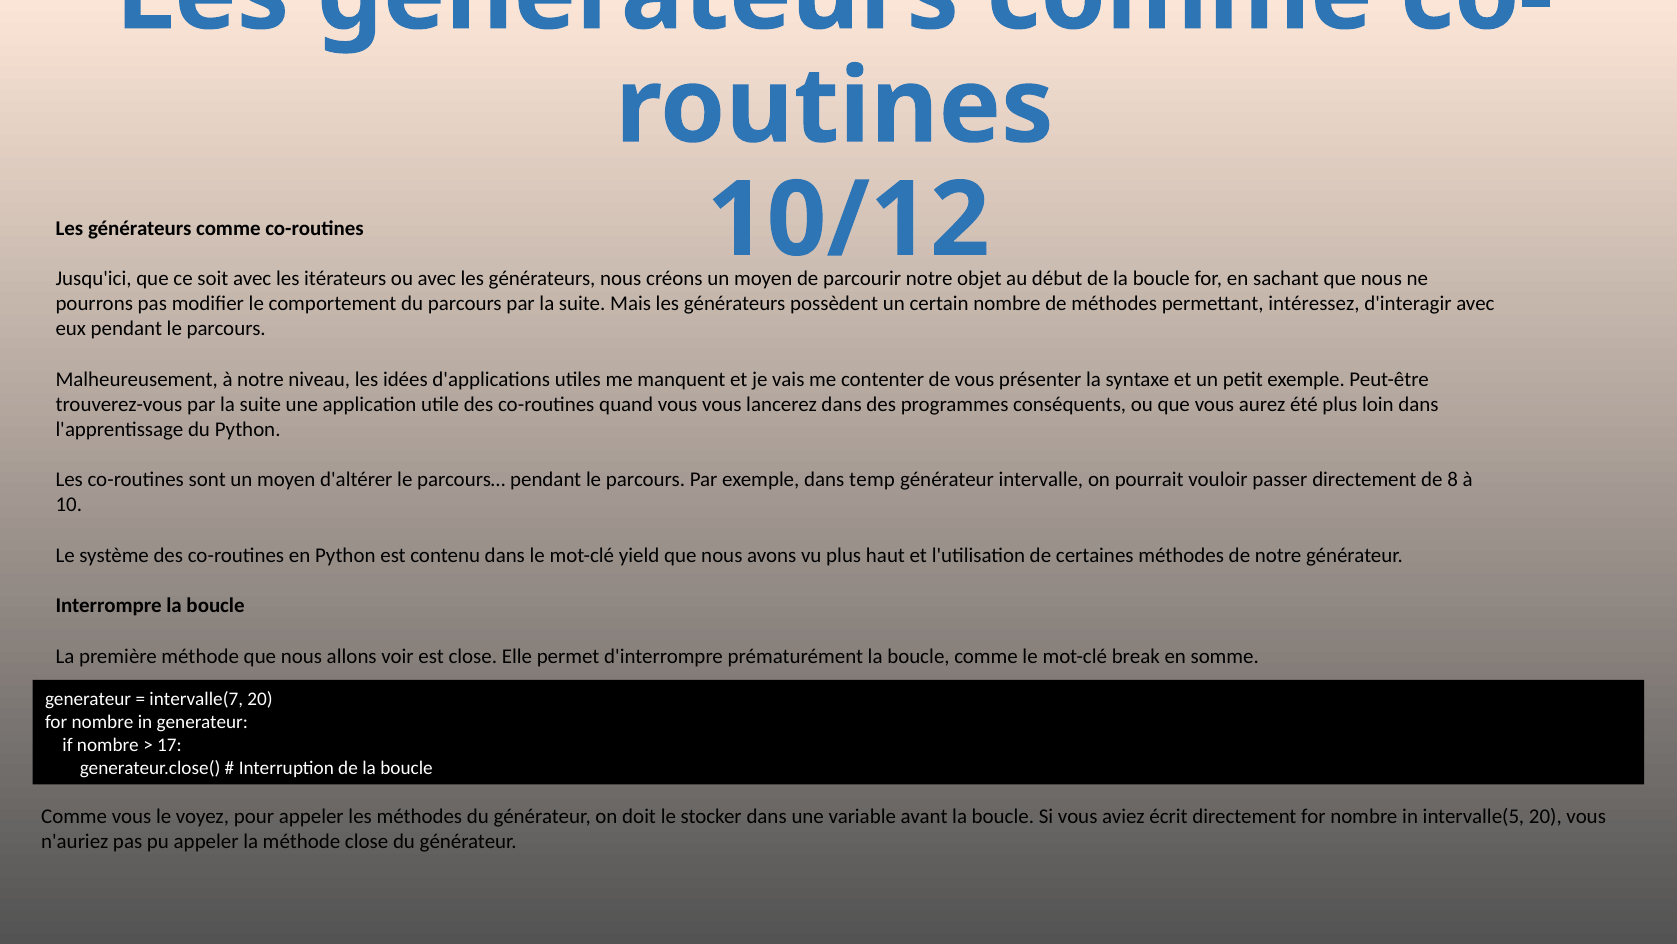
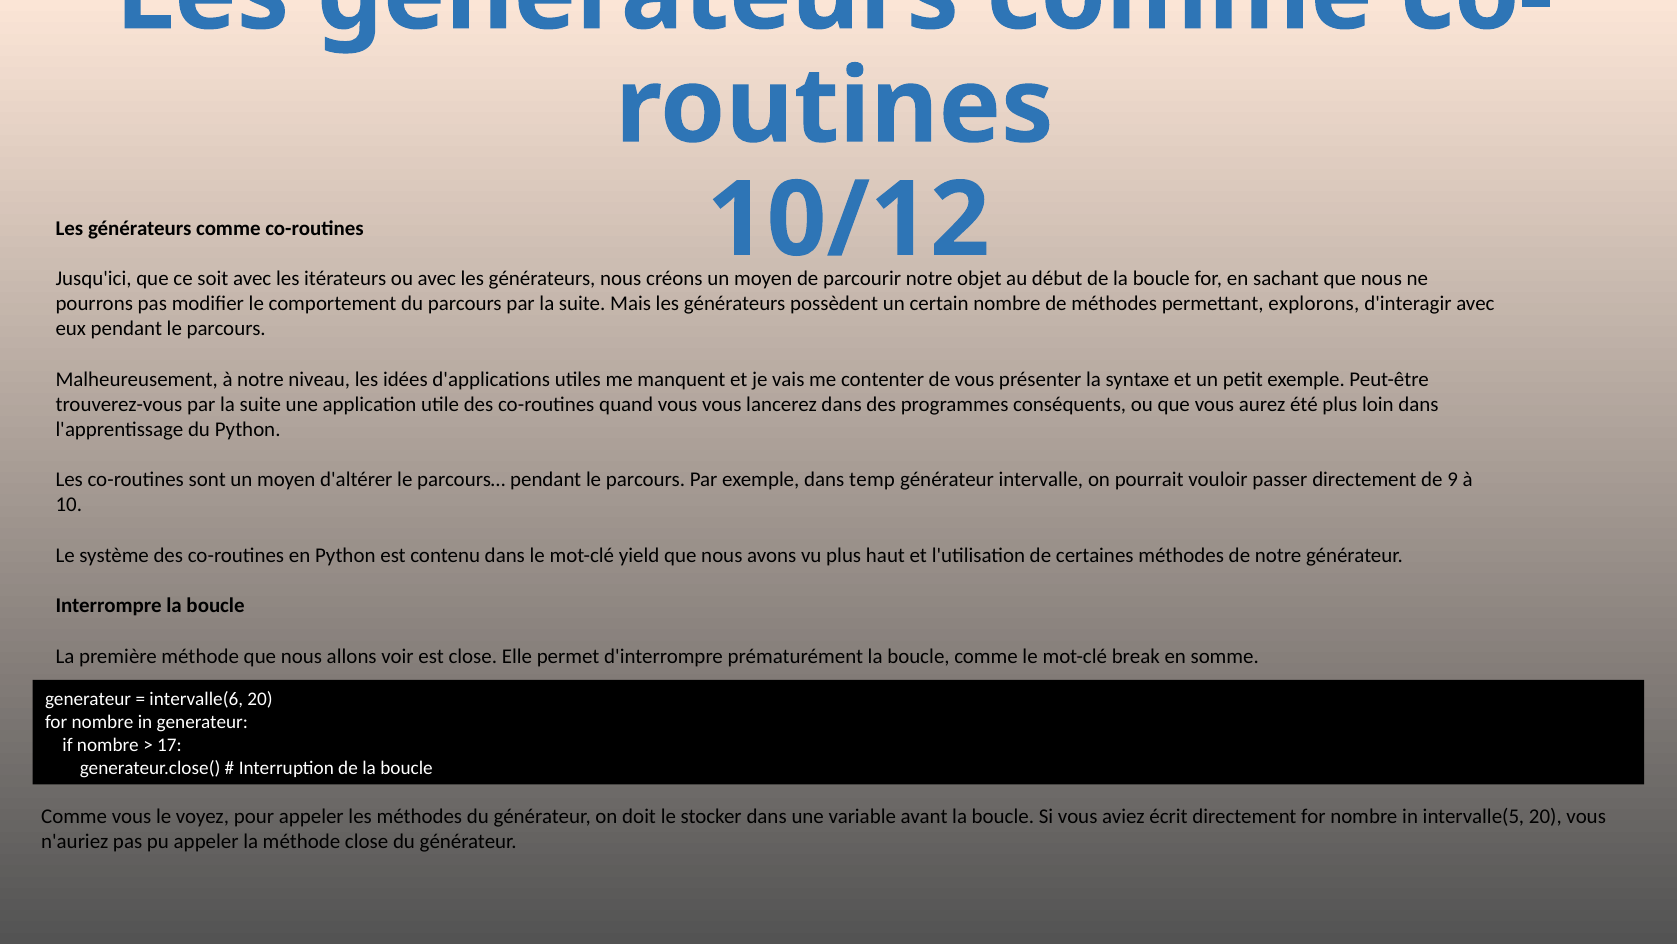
intéressez: intéressez -> explorons
8: 8 -> 9
intervalle(7: intervalle(7 -> intervalle(6
